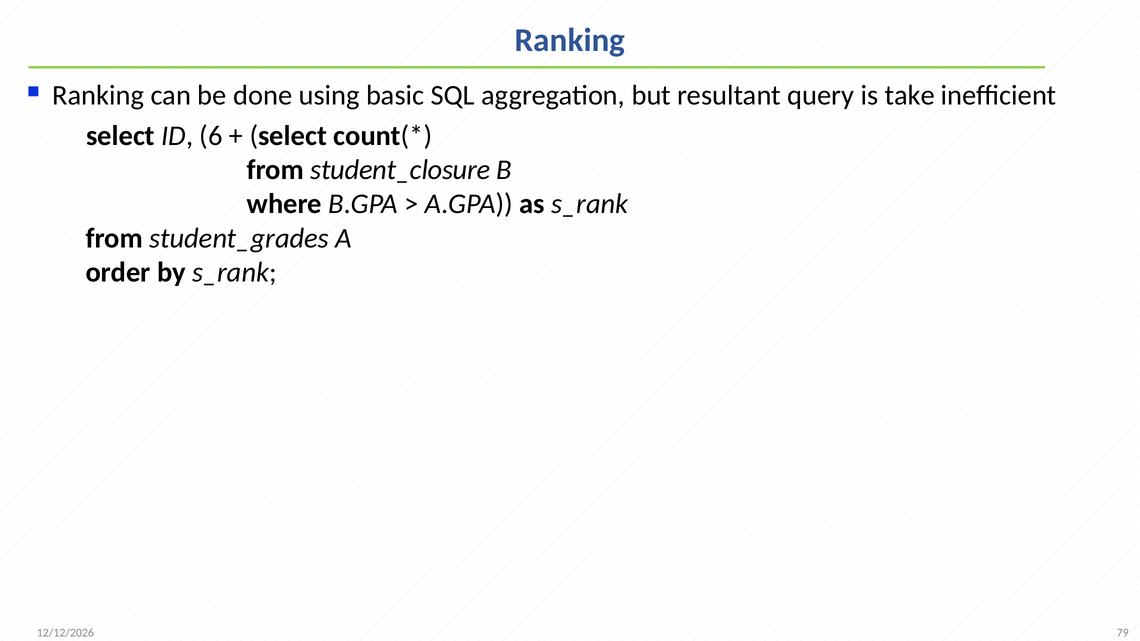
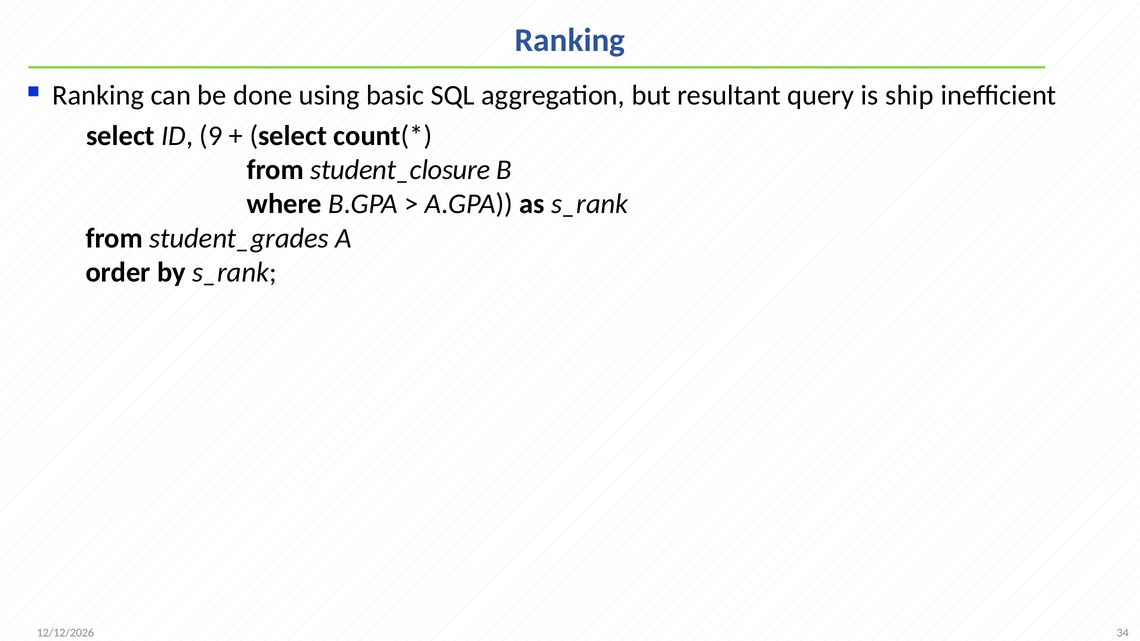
take: take -> ship
6: 6 -> 9
79: 79 -> 34
